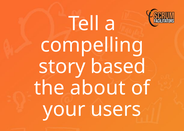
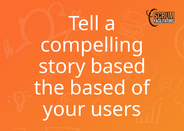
the about: about -> based
